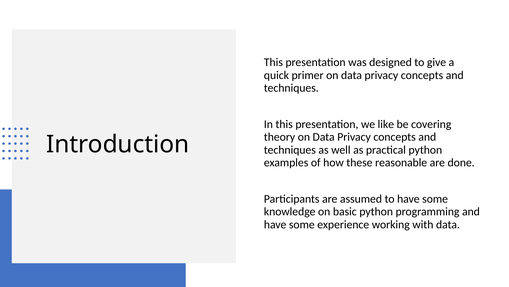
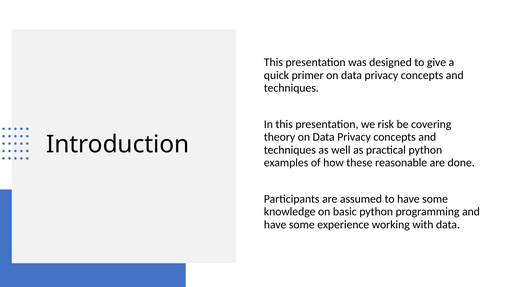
like: like -> risk
